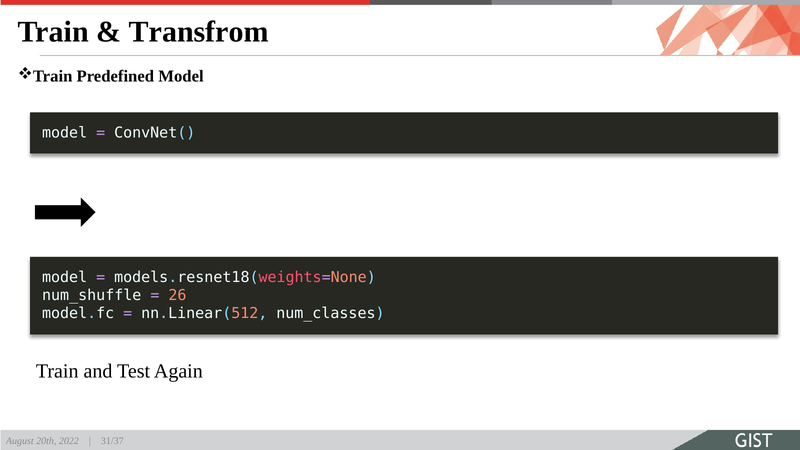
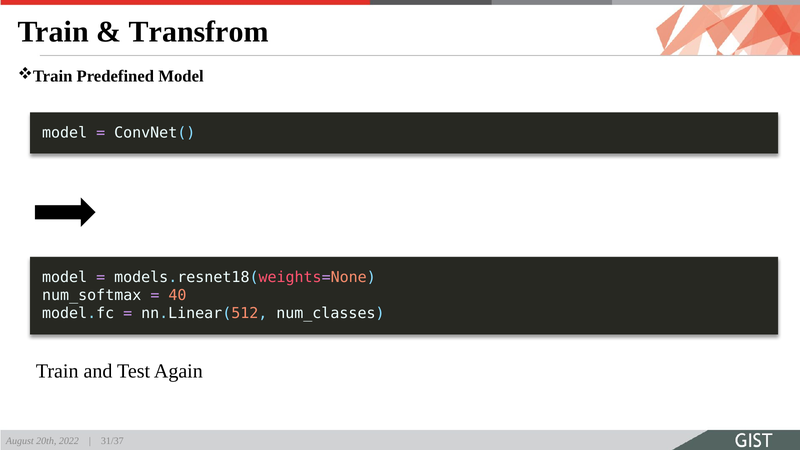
num_shuffle: num_shuffle -> num_softmax
26: 26 -> 40
